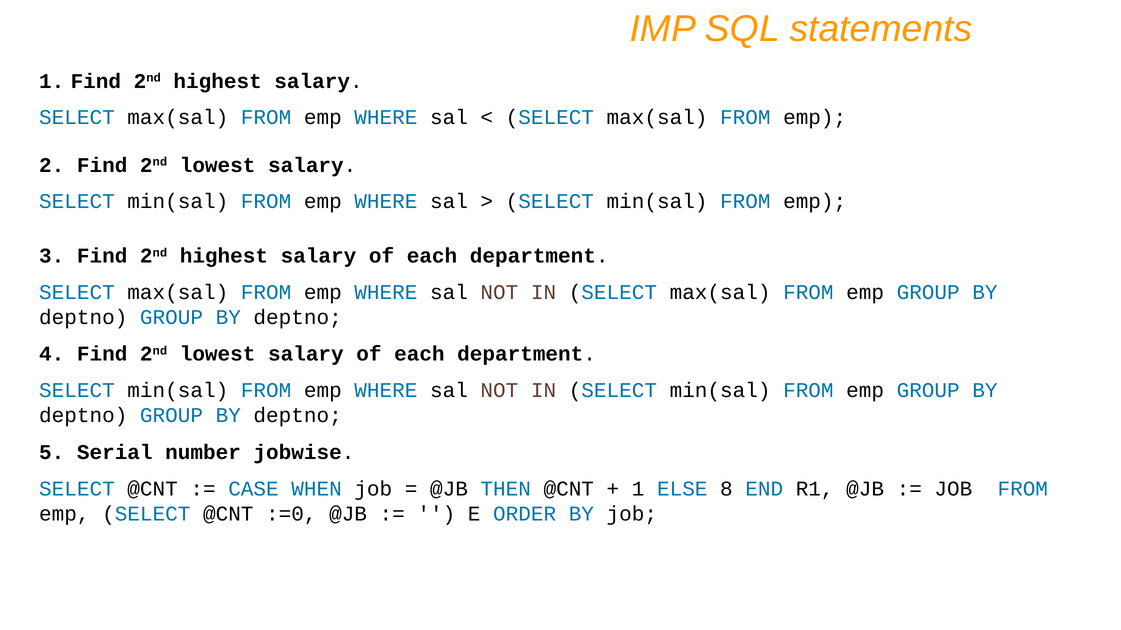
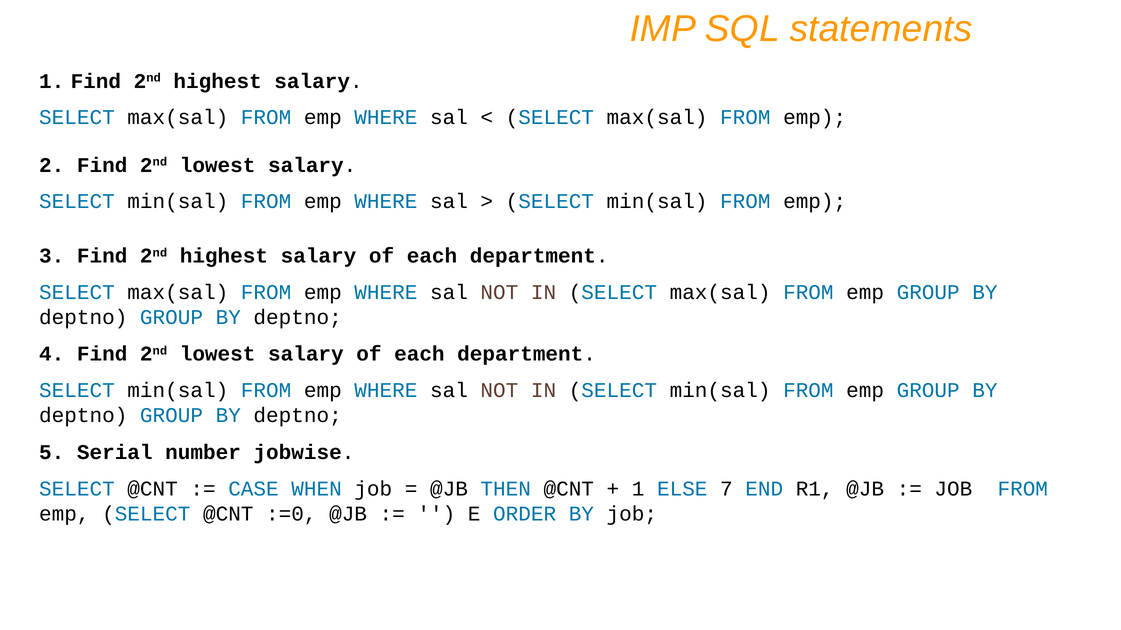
8: 8 -> 7
